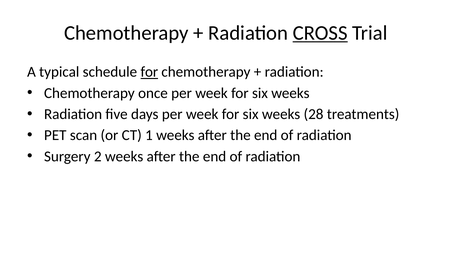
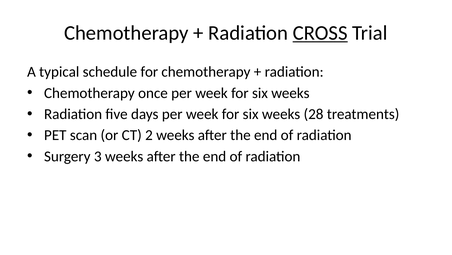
for at (149, 72) underline: present -> none
1: 1 -> 2
2: 2 -> 3
